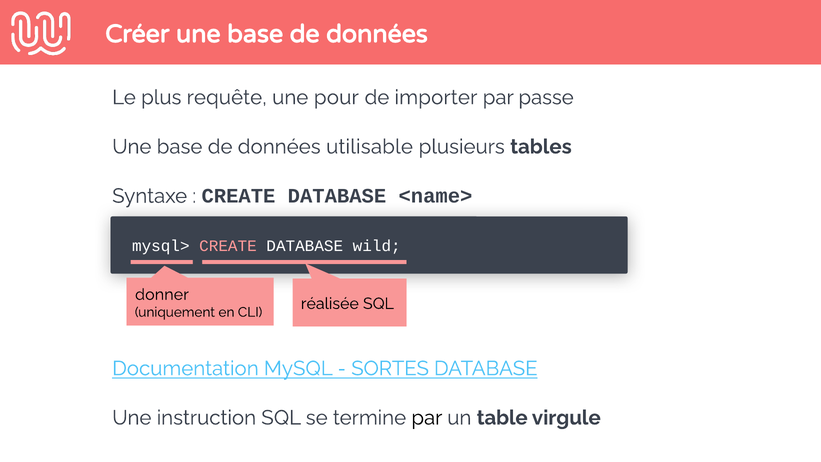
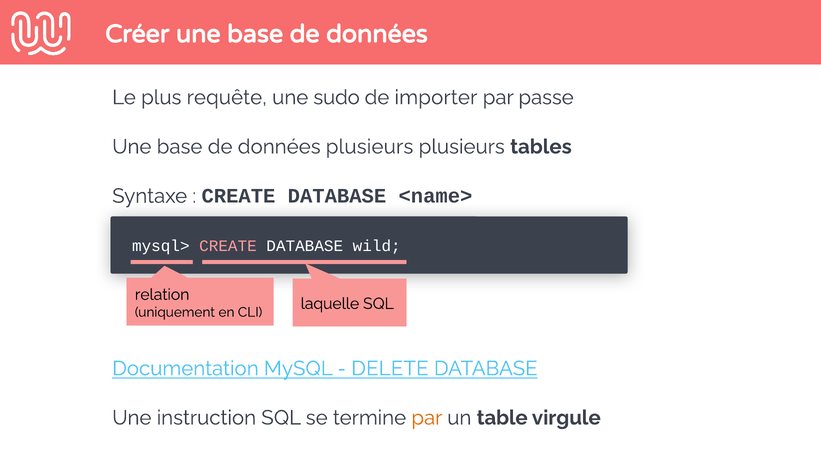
pour: pour -> sudo
données utilisable: utilisable -> plusieurs
donner: donner -> relation
réalisée: réalisée -> laquelle
SORTES: SORTES -> DELETE
par at (427, 418) colour: black -> orange
